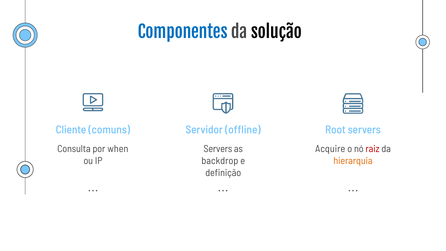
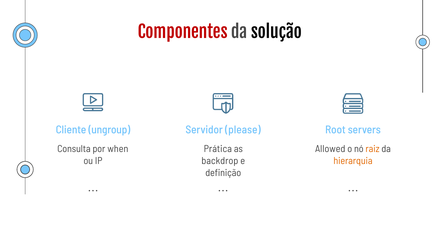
Componentes colour: blue -> red
comuns: comuns -> ungroup
offline: offline -> please
Servers at (218, 149): Servers -> Prática
Acquire: Acquire -> Allowed
raiz colour: red -> orange
